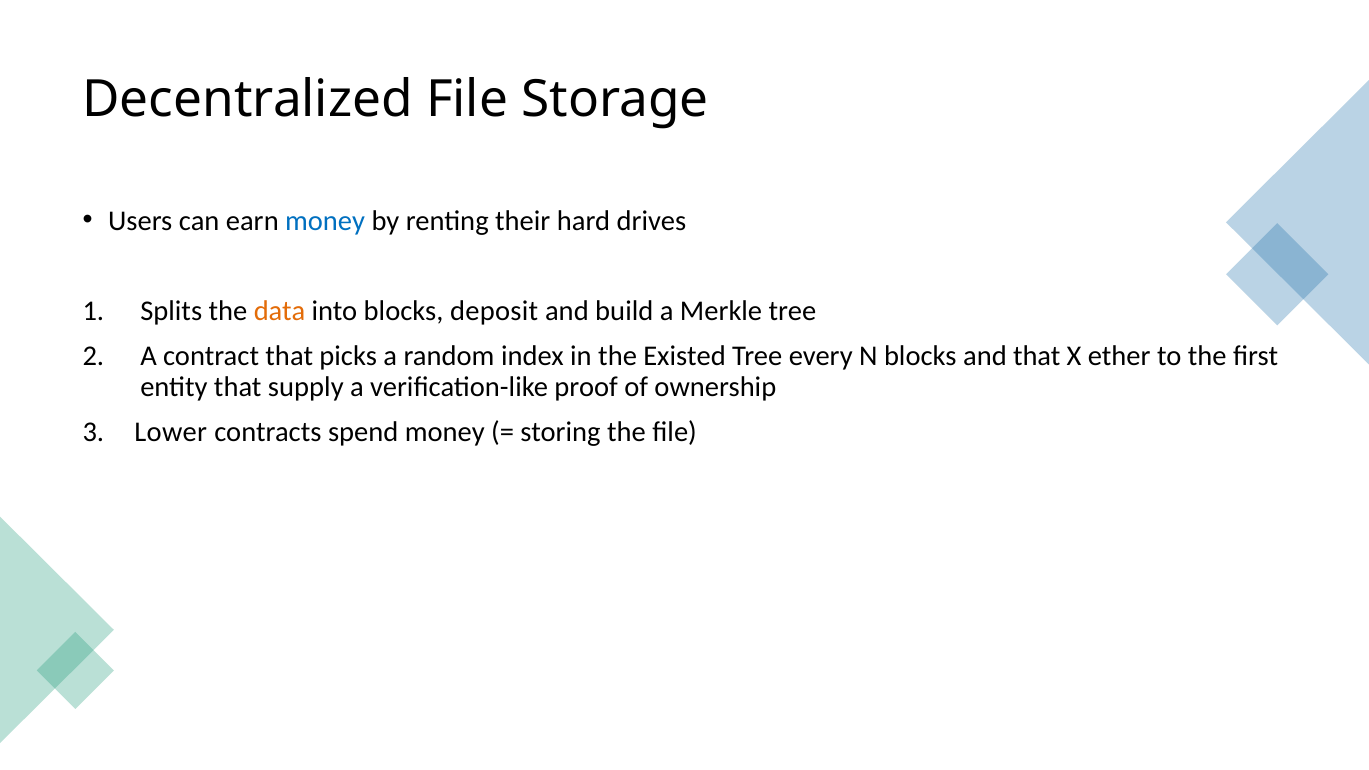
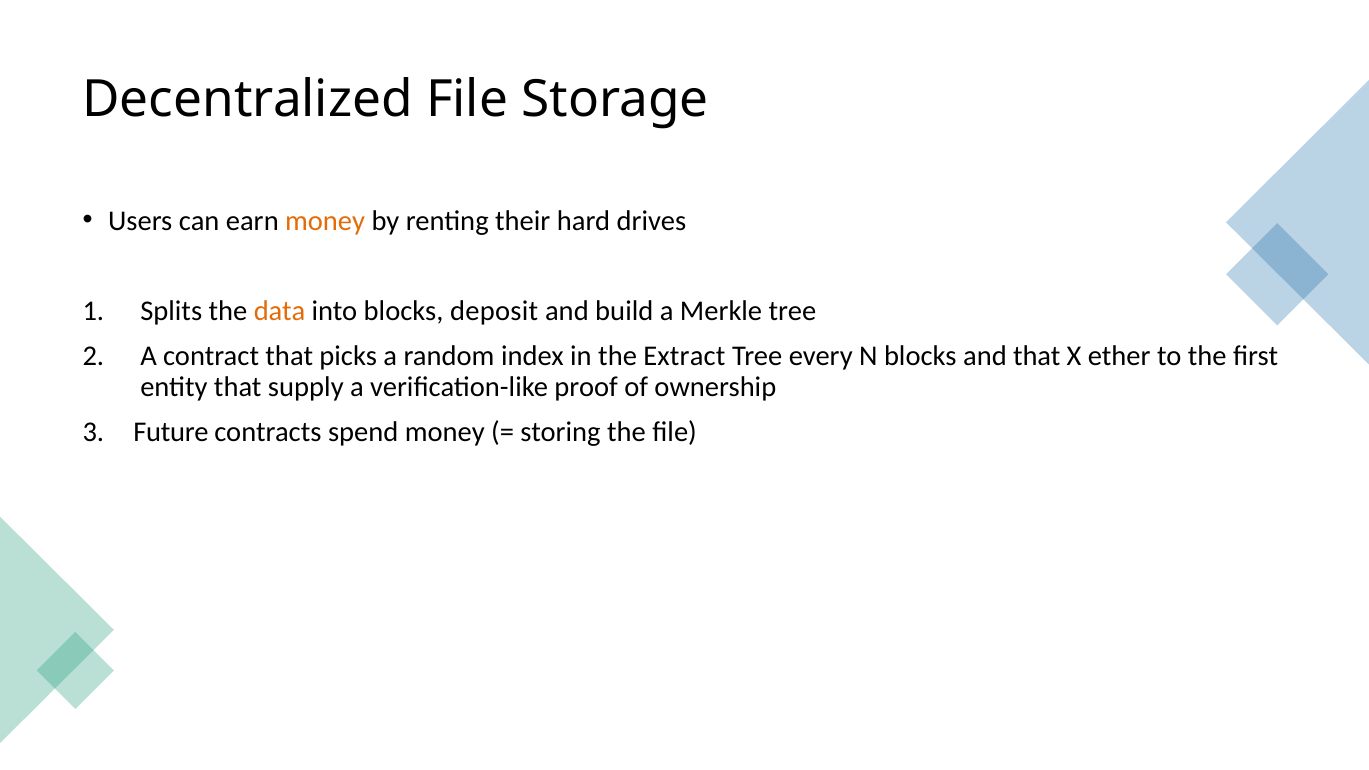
money at (325, 221) colour: blue -> orange
Existed: Existed -> Extract
Lower: Lower -> Future
